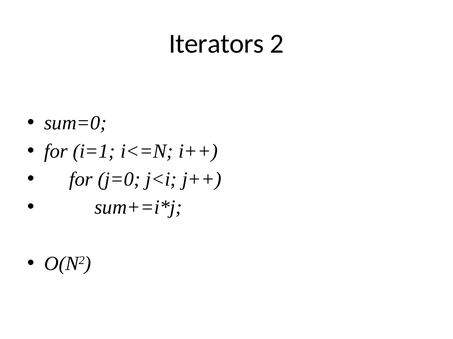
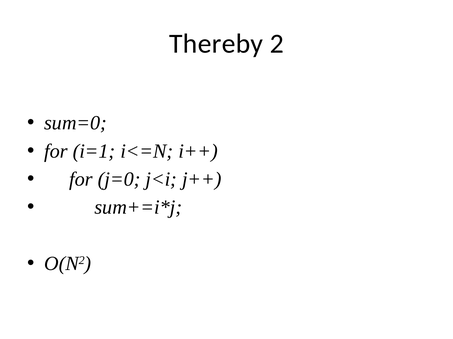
Iterators: Iterators -> Thereby
